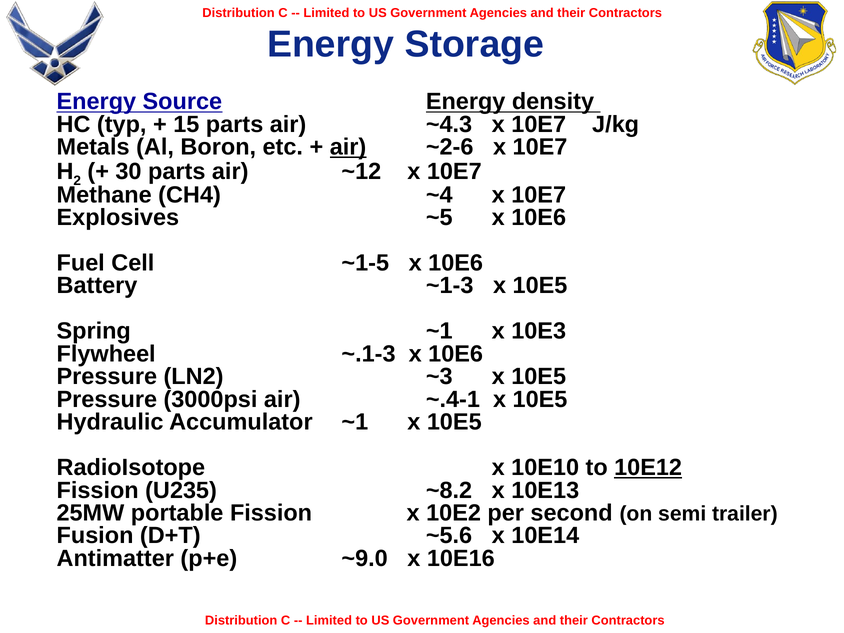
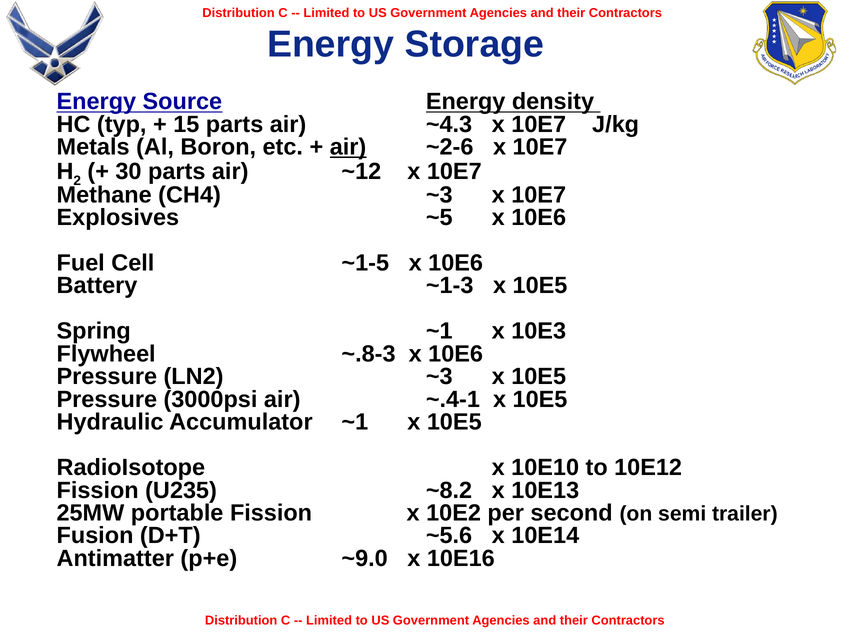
CH4 ~4: ~4 -> ~3
~.1-3: ~.1-3 -> ~.8-3
10E12 underline: present -> none
